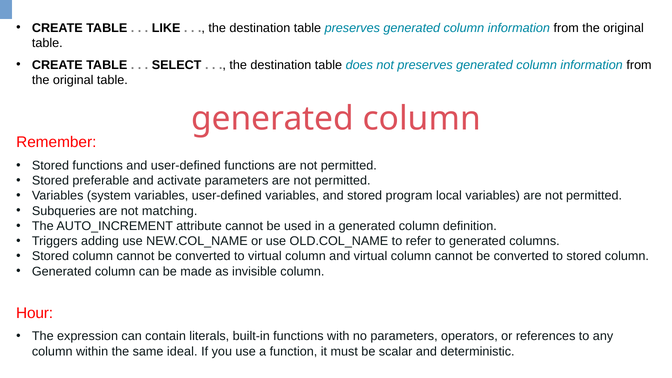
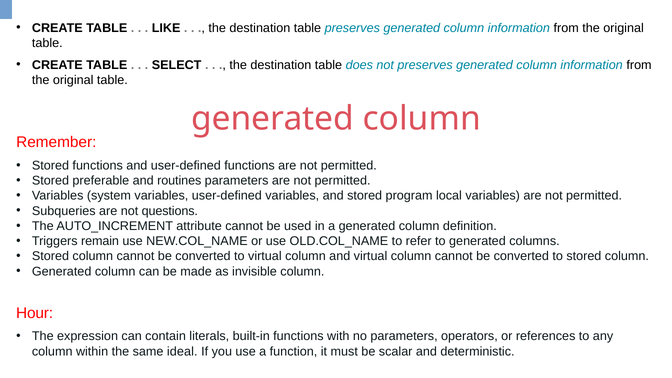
activate: activate -> routines
matching: matching -> questions
adding: adding -> remain
